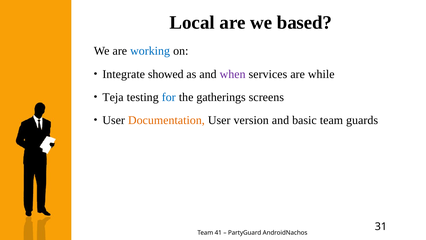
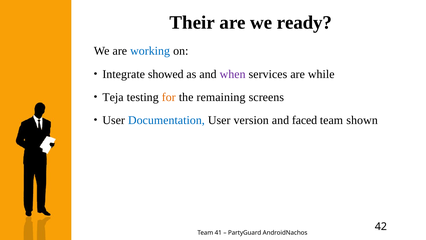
Local: Local -> Their
based: based -> ready
for colour: blue -> orange
gatherings: gatherings -> remaining
Documentation colour: orange -> blue
basic: basic -> faced
guards: guards -> shown
31: 31 -> 42
